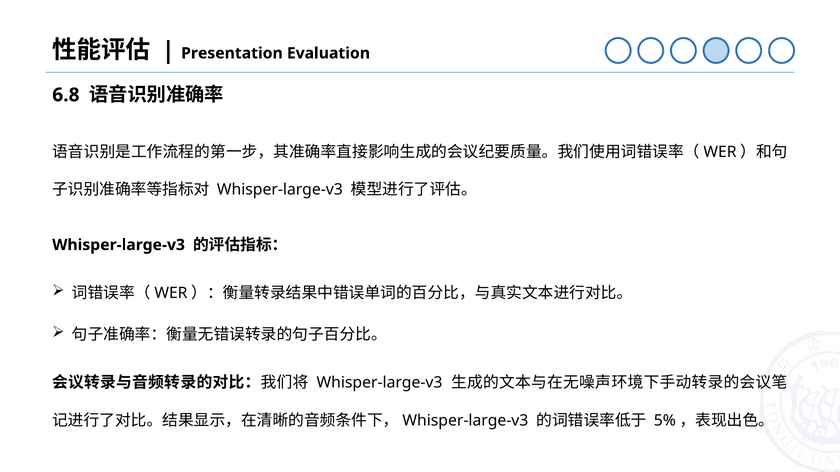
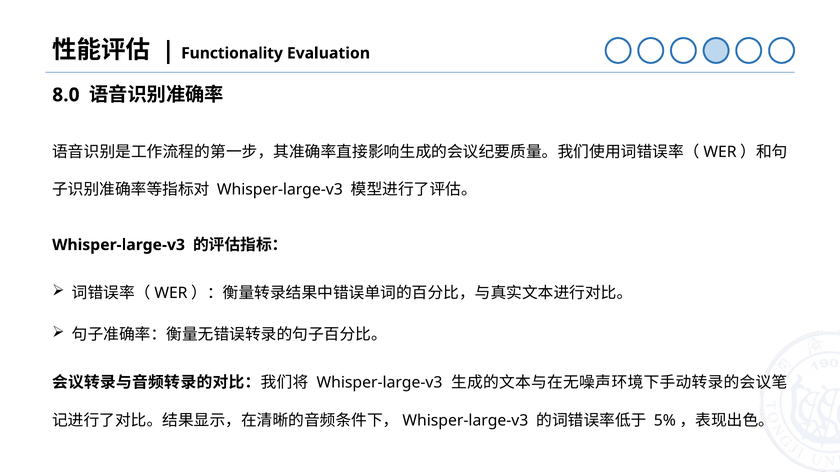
Presentation: Presentation -> Functionality
6.8: 6.8 -> 8.0
